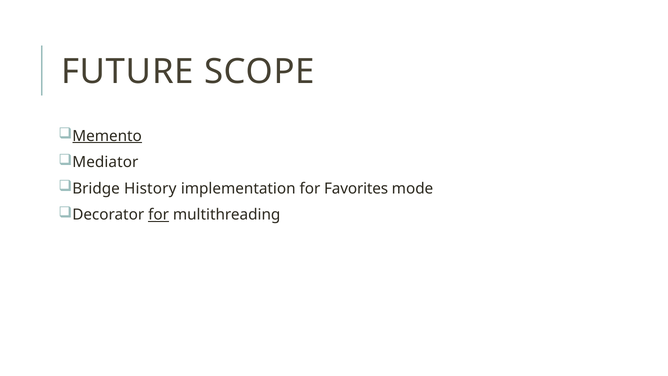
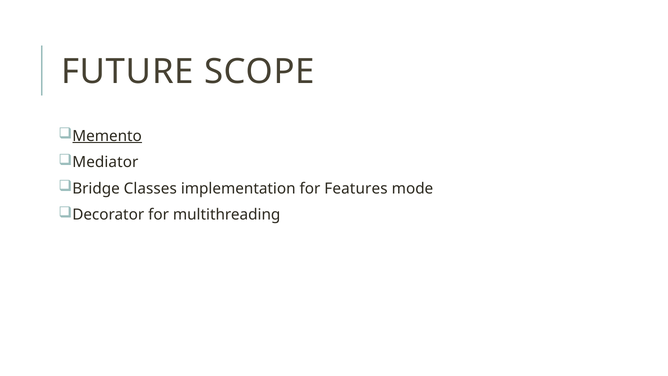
History: History -> Classes
Favorites: Favorites -> Features
for at (159, 215) underline: present -> none
